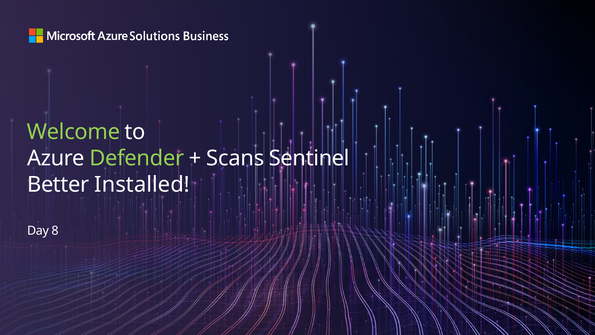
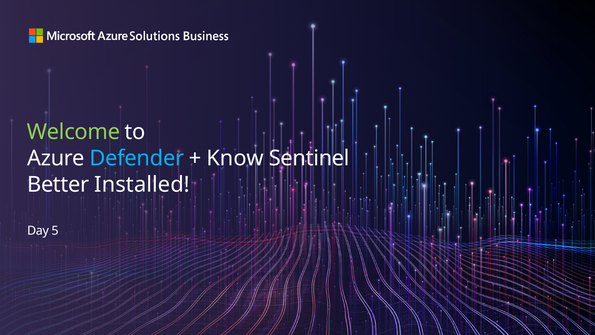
Defender colour: light green -> light blue
Scans: Scans -> Know
8: 8 -> 5
